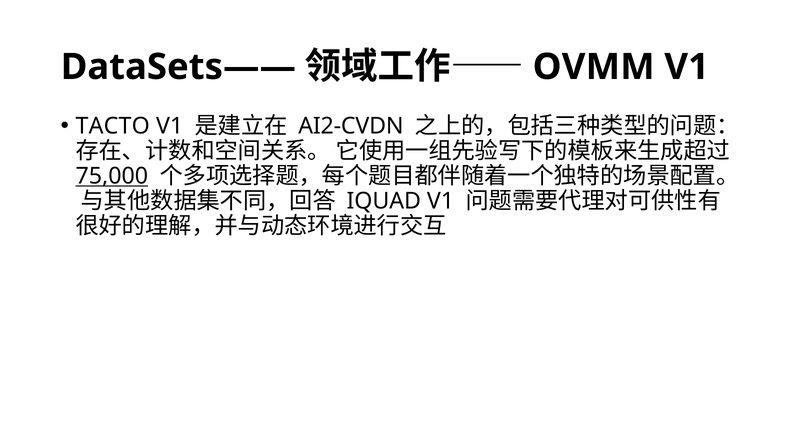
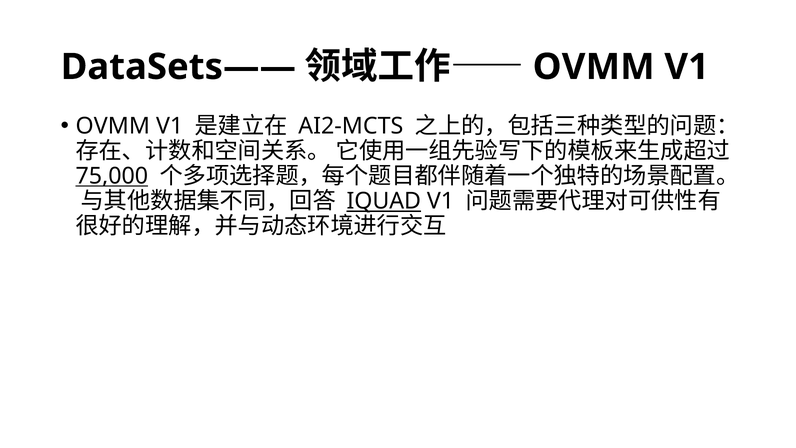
TACTO at (113, 126): TACTO -> OVMM
AI2-CVDN: AI2-CVDN -> AI2-MCTS
IQUAD underline: none -> present
